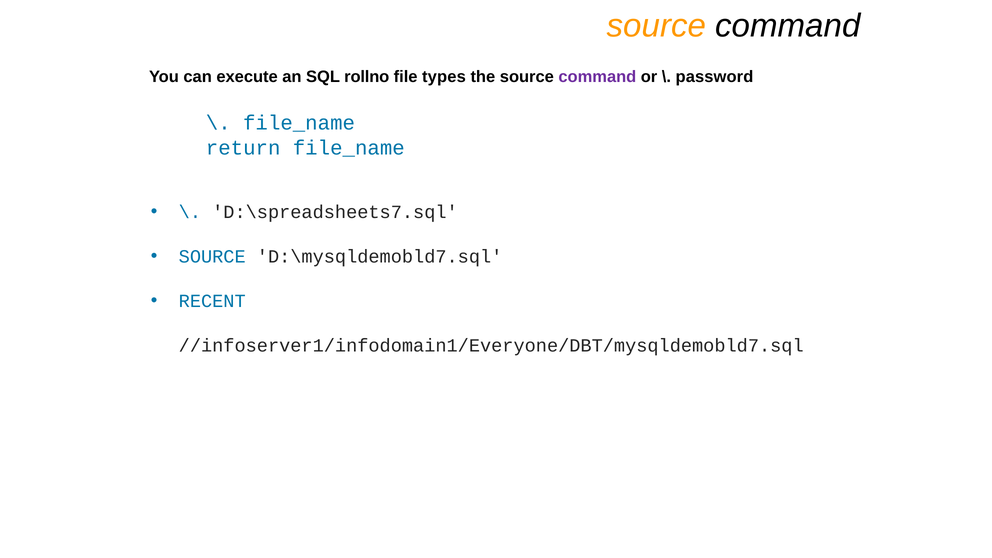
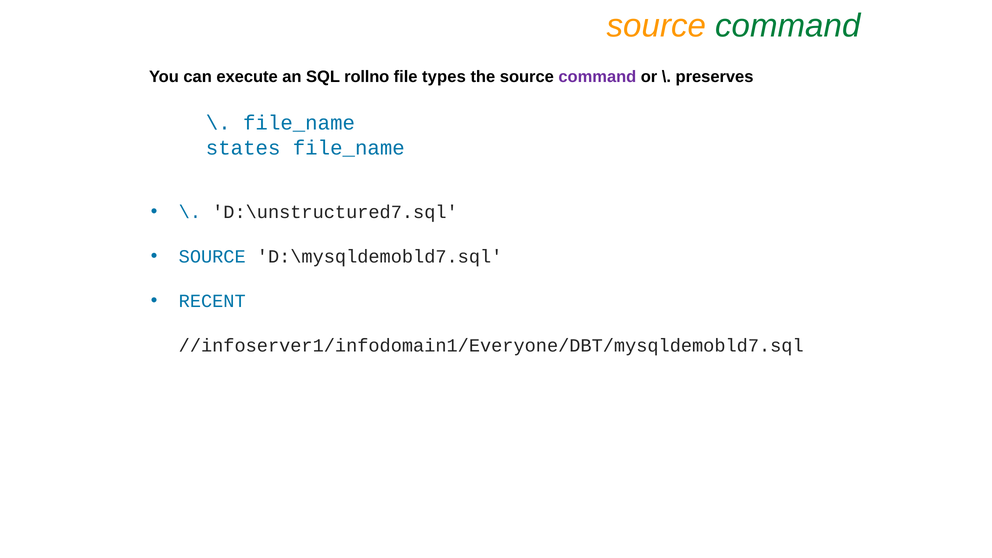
command at (788, 26) colour: black -> green
password: password -> preserves
return: return -> states
D:\spreadsheets7.sql: D:\spreadsheets7.sql -> D:\unstructured7.sql
